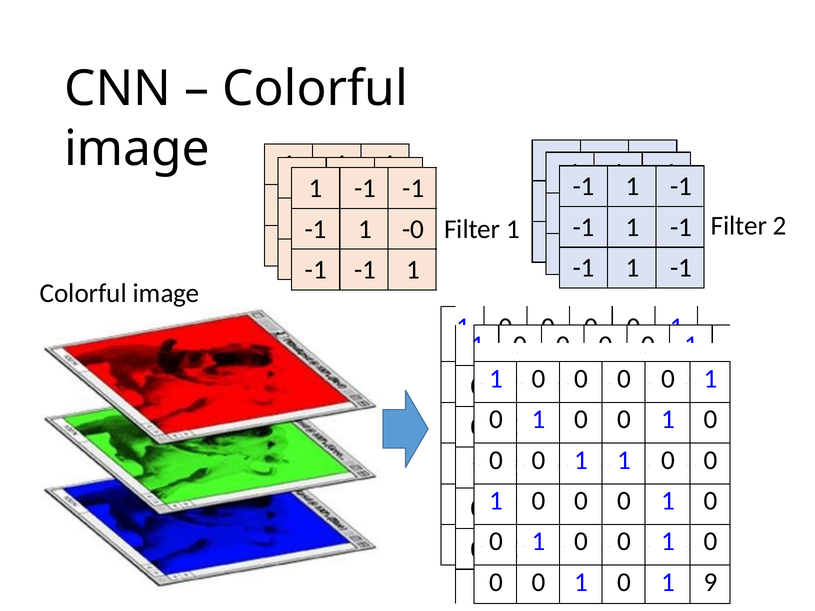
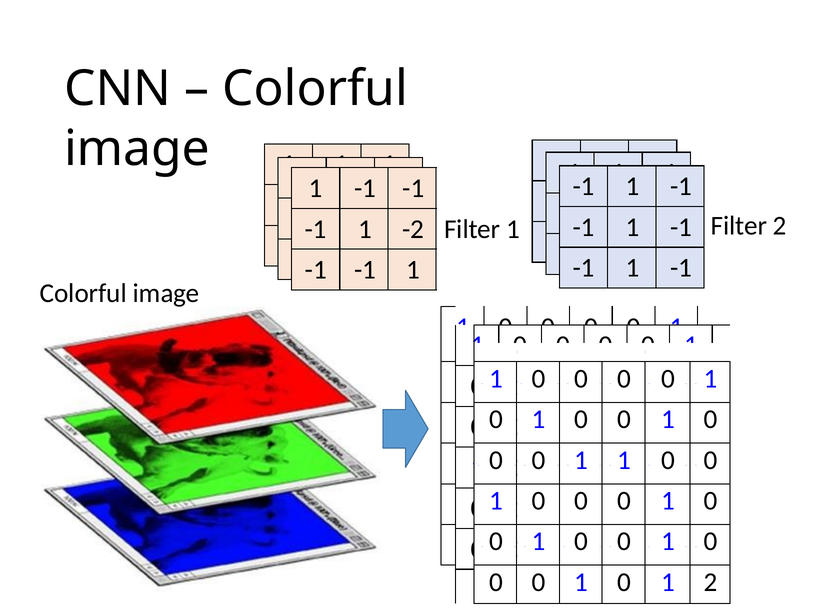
-0: -0 -> -2
1 9: 9 -> 2
